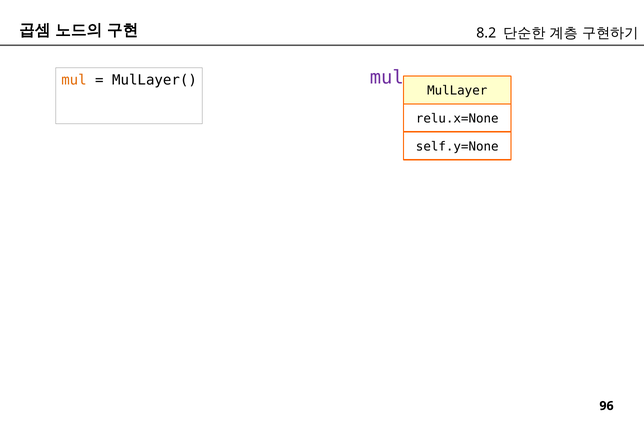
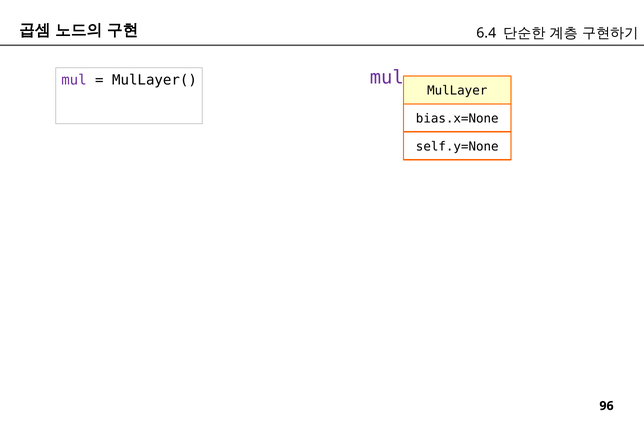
8.2: 8.2 -> 6.4
mul at (74, 80) colour: orange -> purple
relu.x=None: relu.x=None -> bias.x=None
